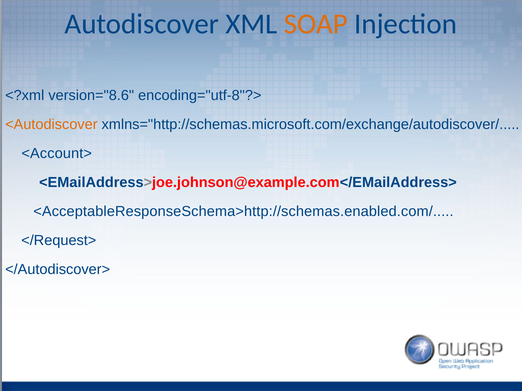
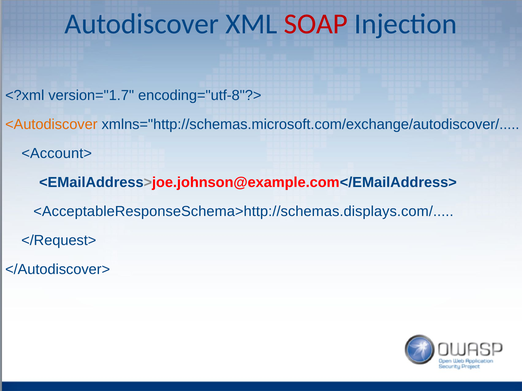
SOAP colour: orange -> red
version="8.6: version="8.6 -> version="1.7
<AcceptableResponseSchema>http://schemas.enabled.com/: <AcceptableResponseSchema>http://schemas.enabled.com/ -> <AcceptableResponseSchema>http://schemas.displays.com/
